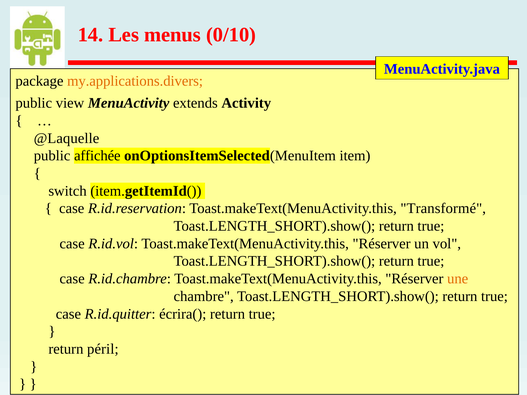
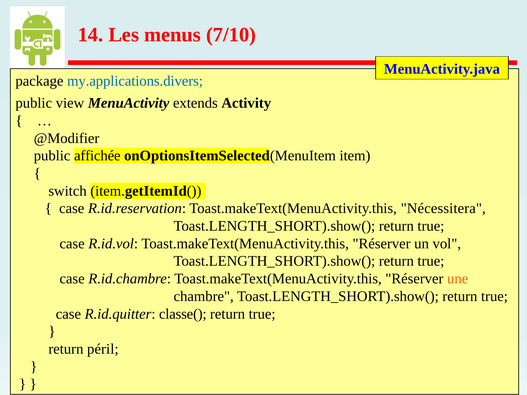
0/10: 0/10 -> 7/10
my.applications.divers colour: orange -> blue
@Laquelle: @Laquelle -> @Modifier
Transformé: Transformé -> Nécessitera
écrira(: écrira( -> classe(
